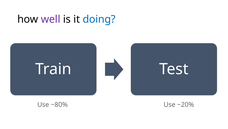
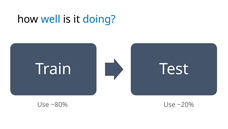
well colour: purple -> blue
